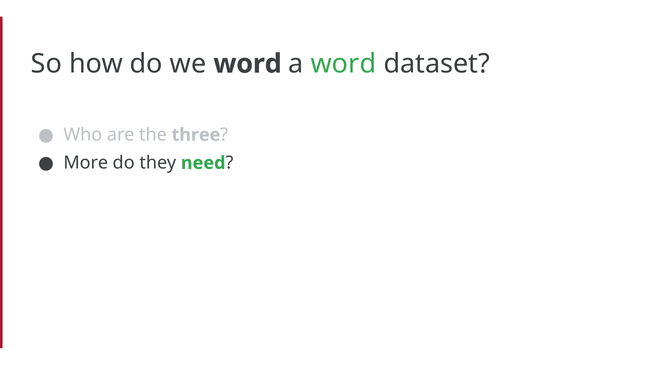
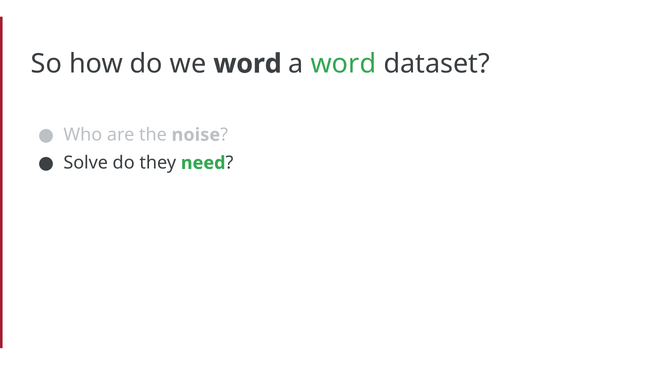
three: three -> noise
More: More -> Solve
